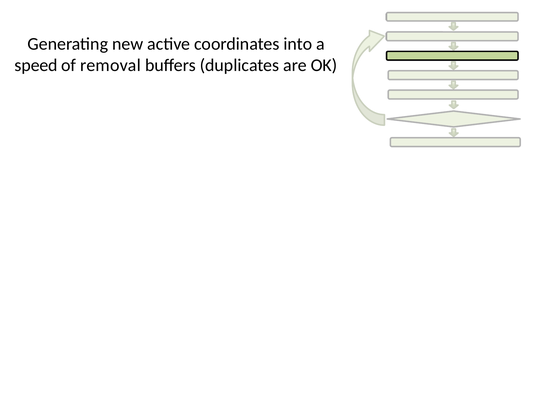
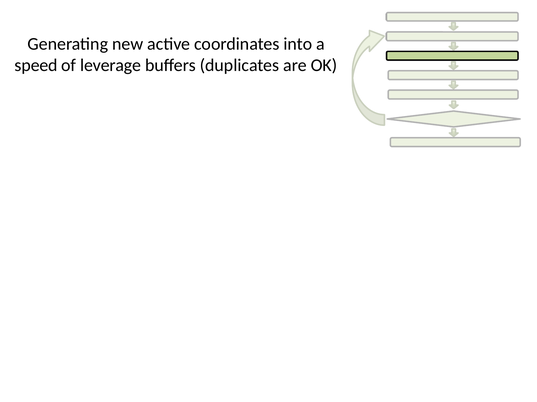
removal: removal -> leverage
